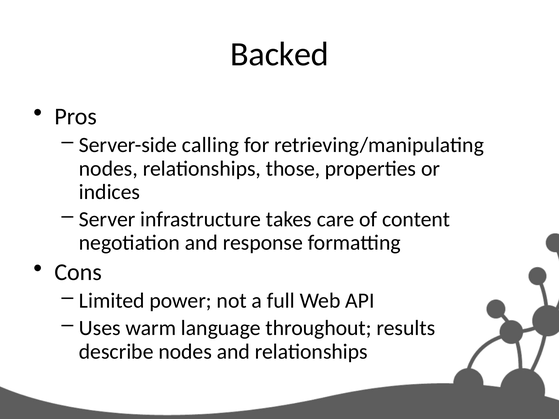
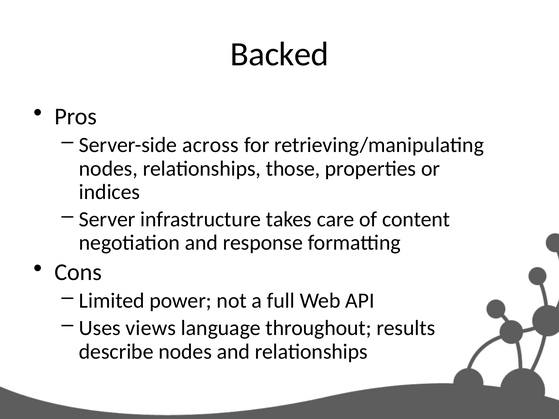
calling: calling -> across
warm: warm -> views
